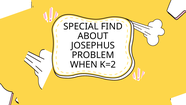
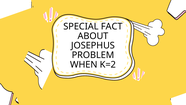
FIND: FIND -> FACT
